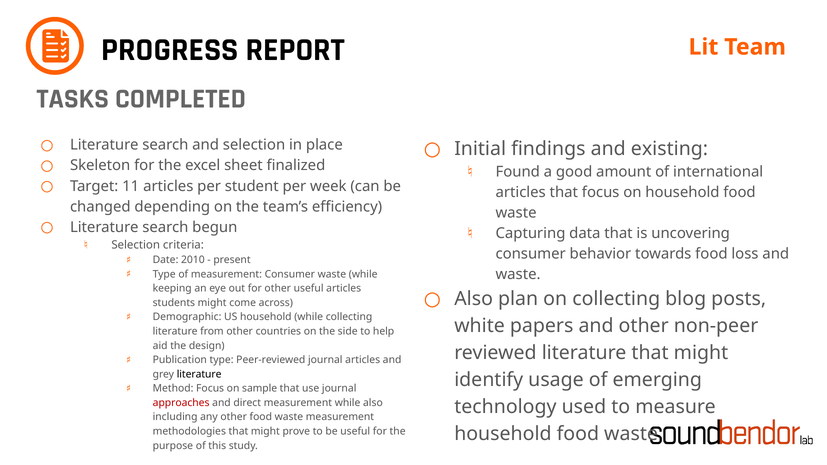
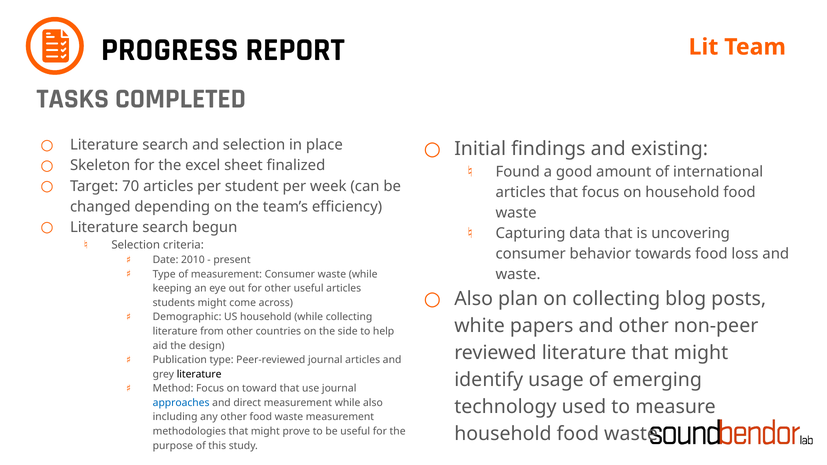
11: 11 -> 70
sample: sample -> toward
approaches colour: red -> blue
